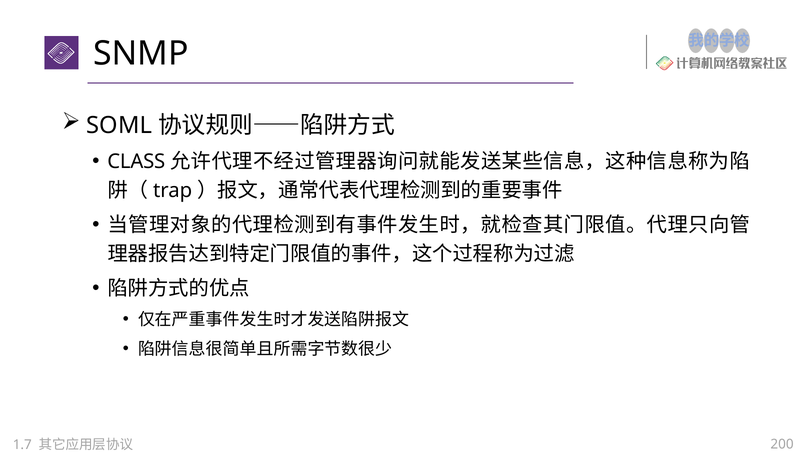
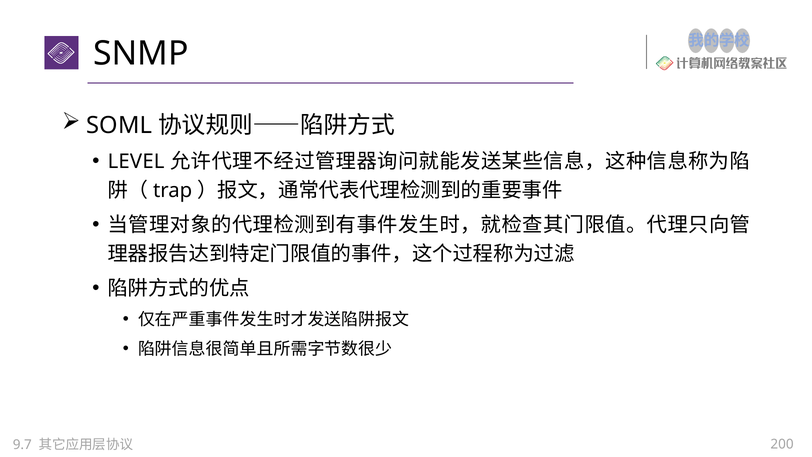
CLASS: CLASS -> LEVEL
1.7: 1.7 -> 9.7
